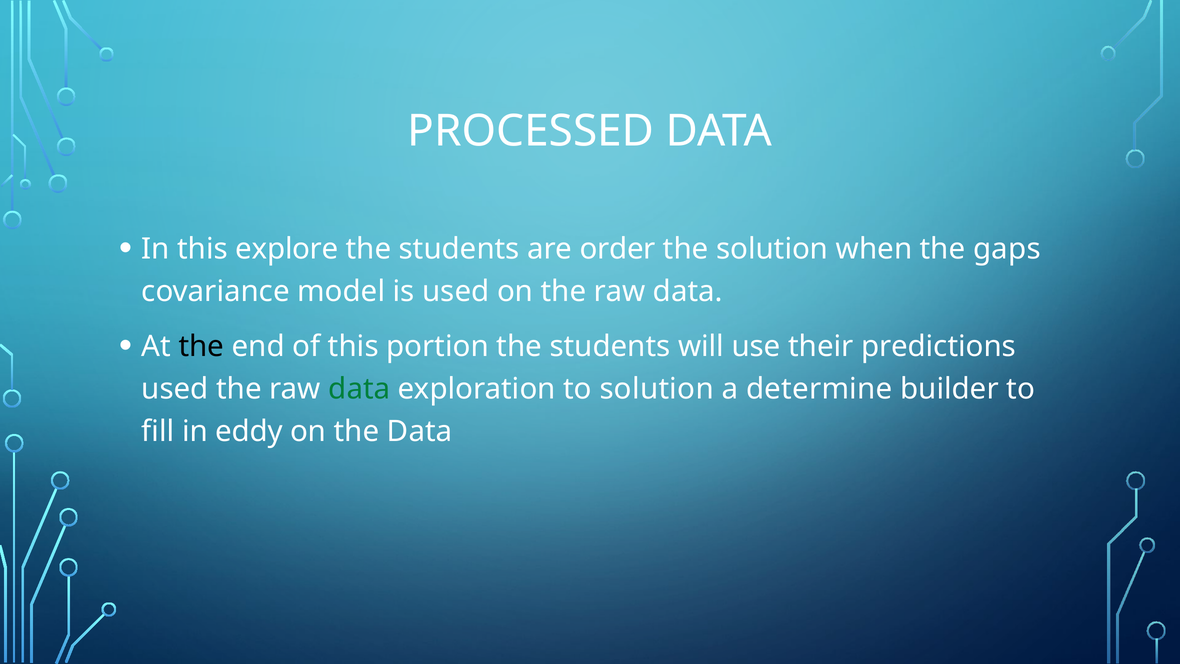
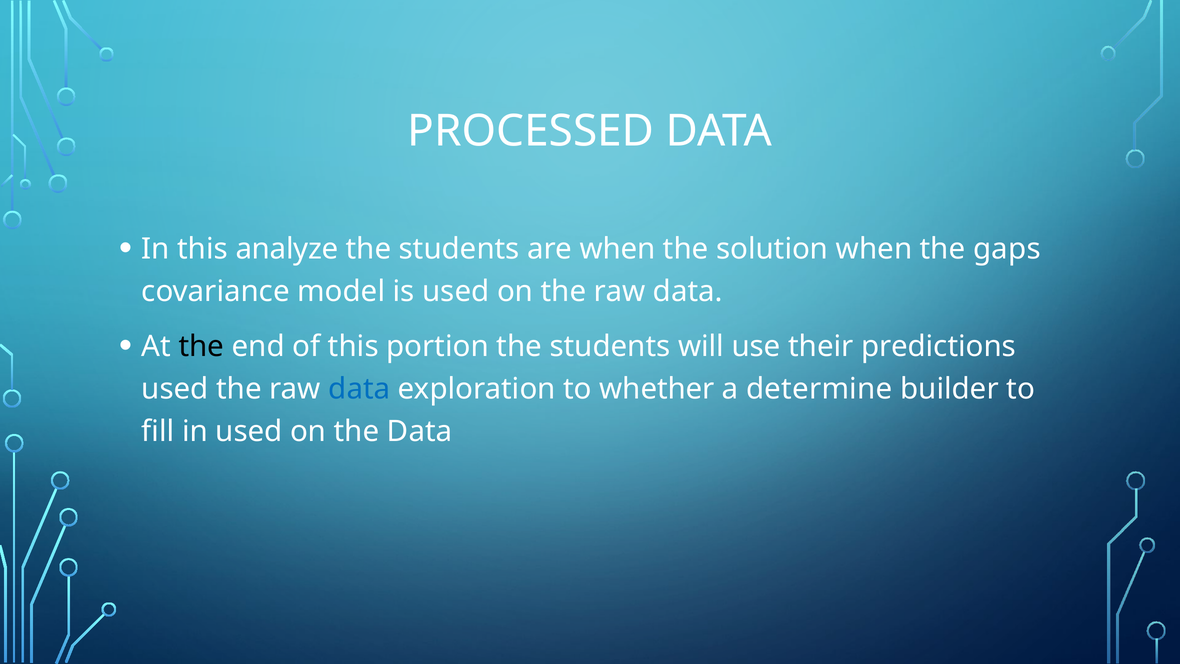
explore: explore -> analyze
are order: order -> when
data at (359, 389) colour: green -> blue
to solution: solution -> whether
in eddy: eddy -> used
